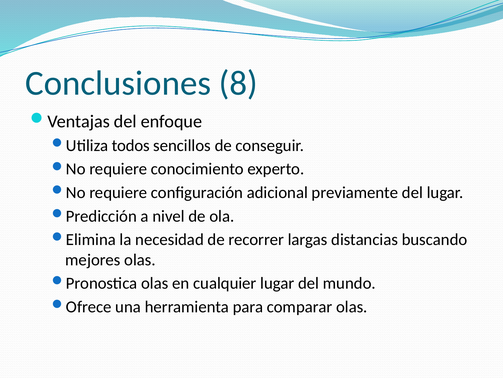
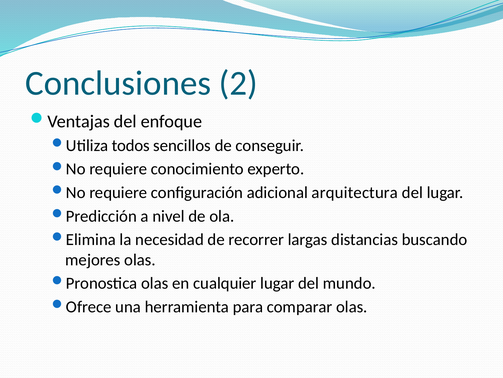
8: 8 -> 2
previamente: previamente -> arquitectura
